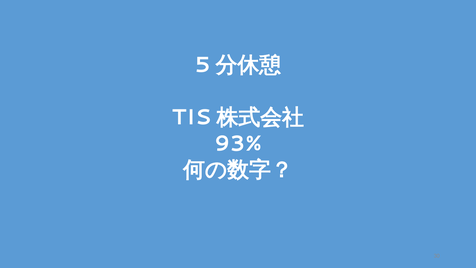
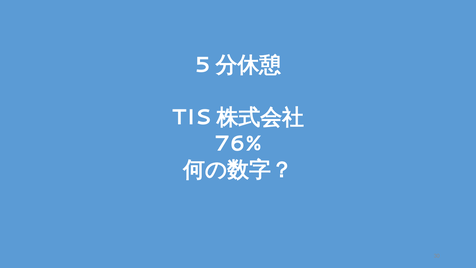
93%: 93% -> 76%
